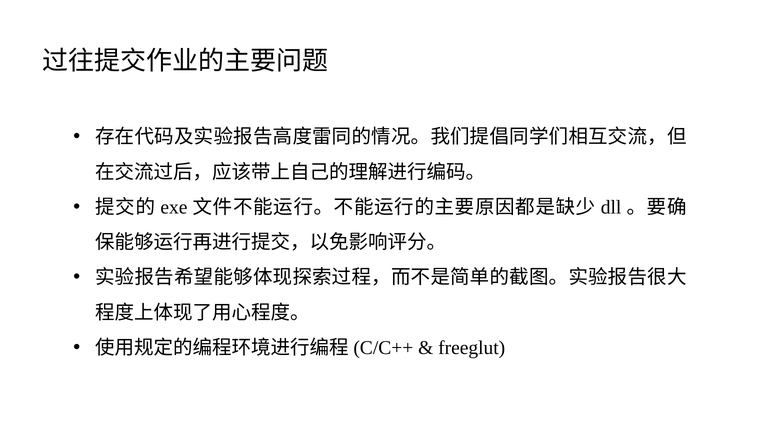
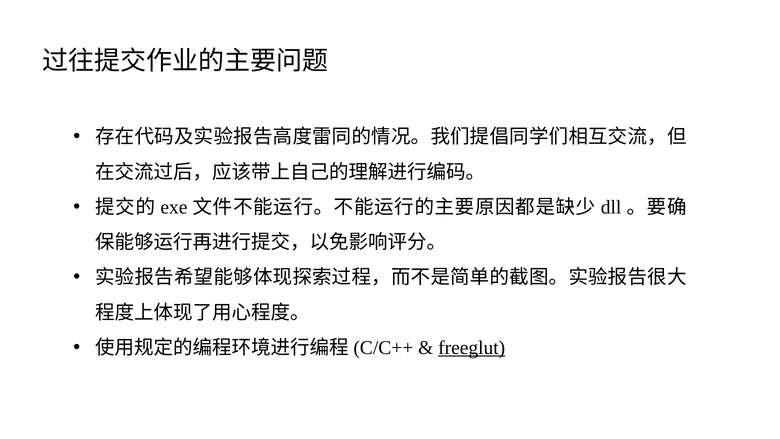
freeglut underline: none -> present
